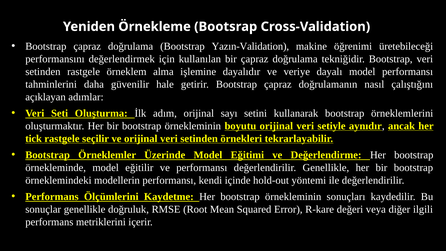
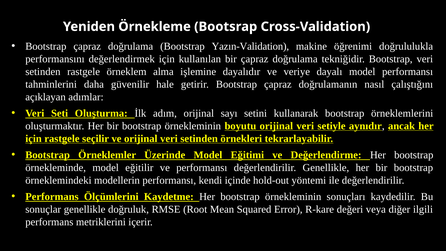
üretebileceği: üretebileceği -> doğrululukla
tick at (34, 138): tick -> için
